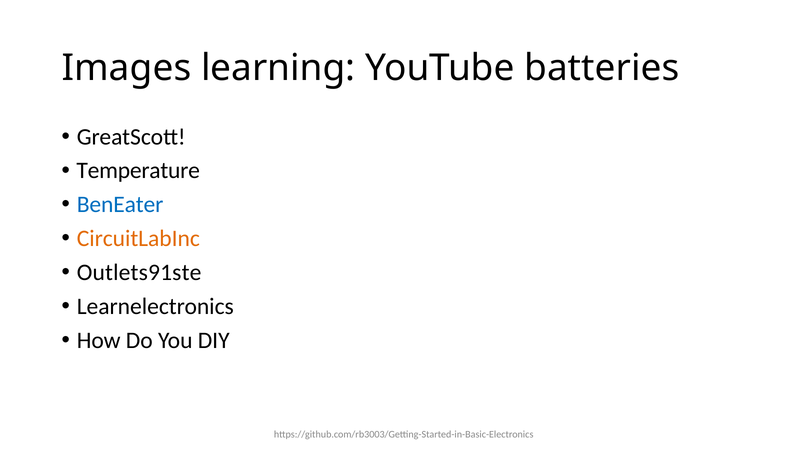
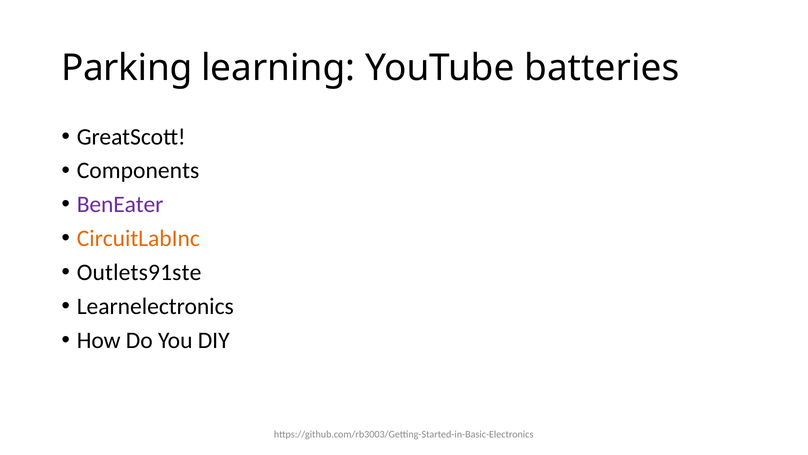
Images: Images -> Parking
Temperature: Temperature -> Components
BenEater colour: blue -> purple
